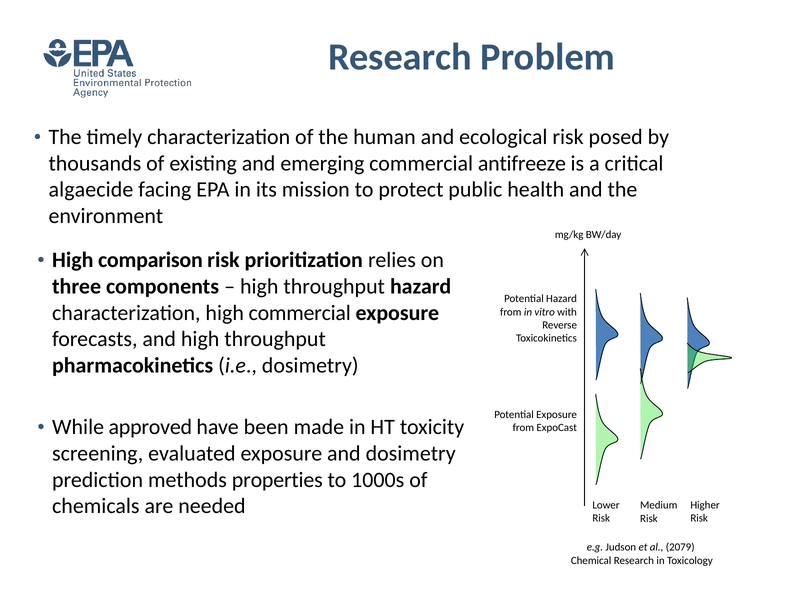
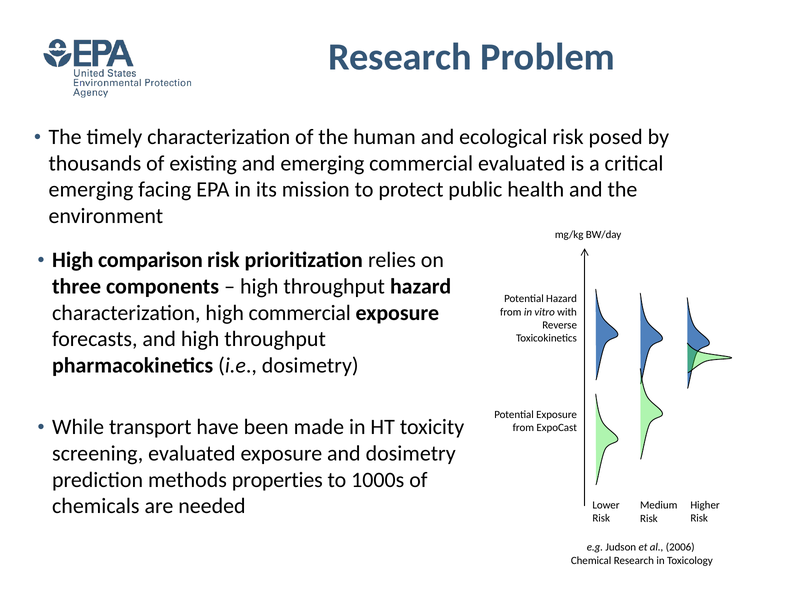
commercial antifreeze: antifreeze -> evaluated
algaecide at (91, 190): algaecide -> emerging
approved: approved -> transport
2079: 2079 -> 2006
